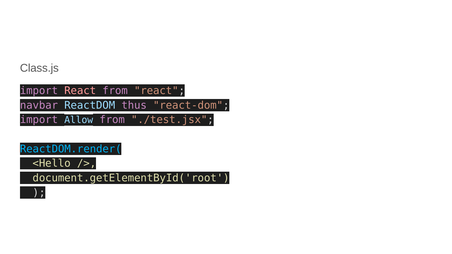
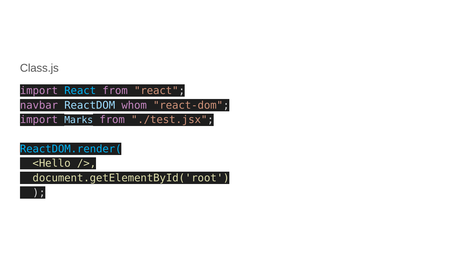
React at (80, 91) colour: pink -> light blue
thus: thus -> whom
Allow: Allow -> Marks
